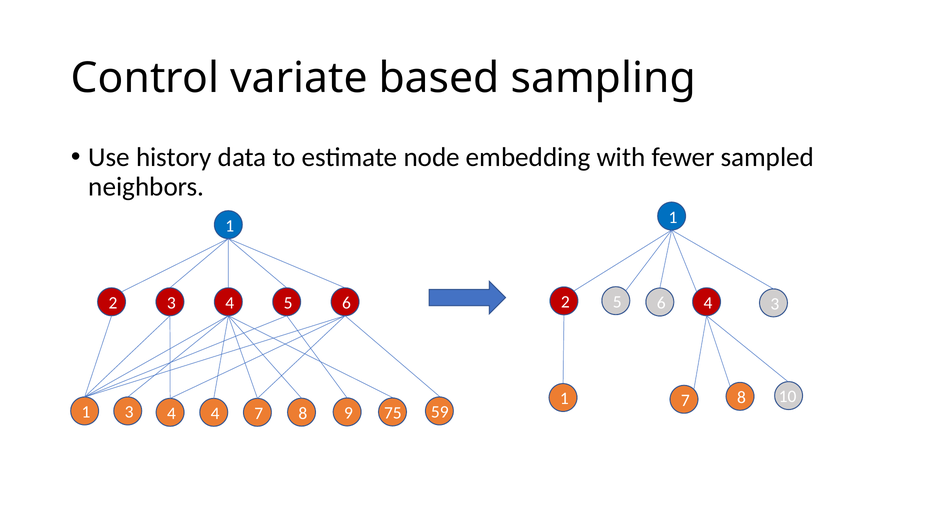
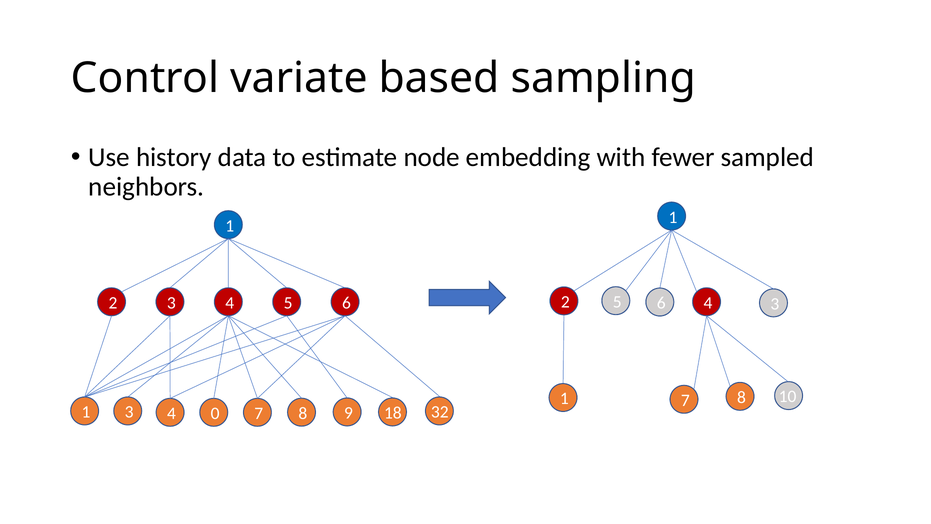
4 at (215, 413): 4 -> 0
75: 75 -> 18
59: 59 -> 32
